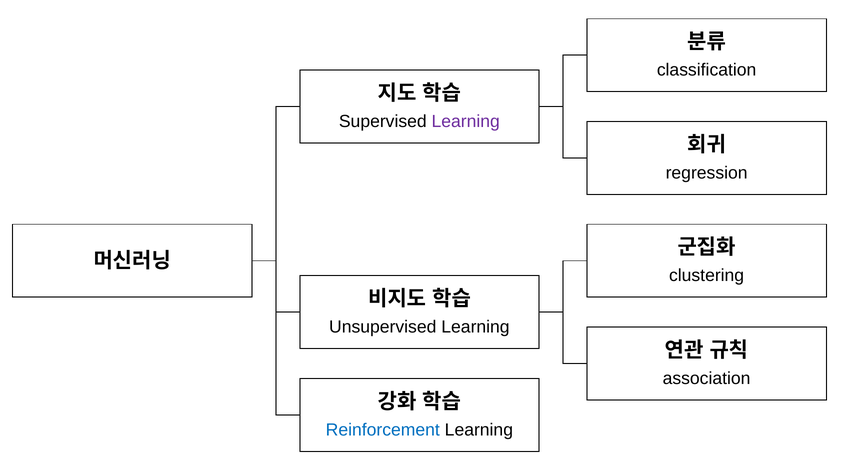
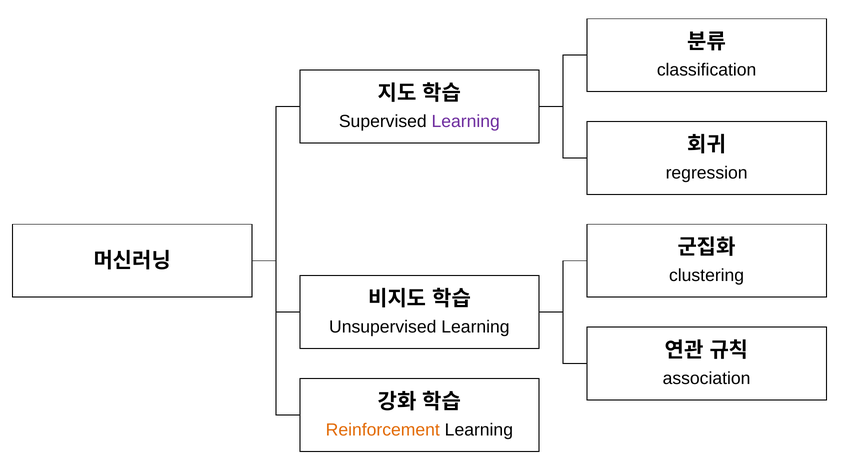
Reinforcement colour: blue -> orange
